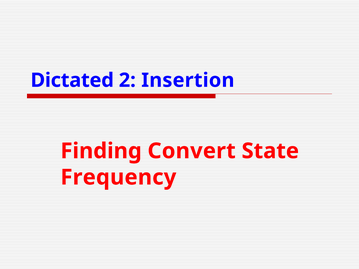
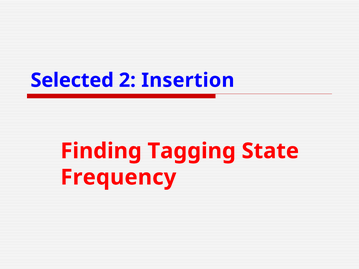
Dictated: Dictated -> Selected
Convert: Convert -> Tagging
